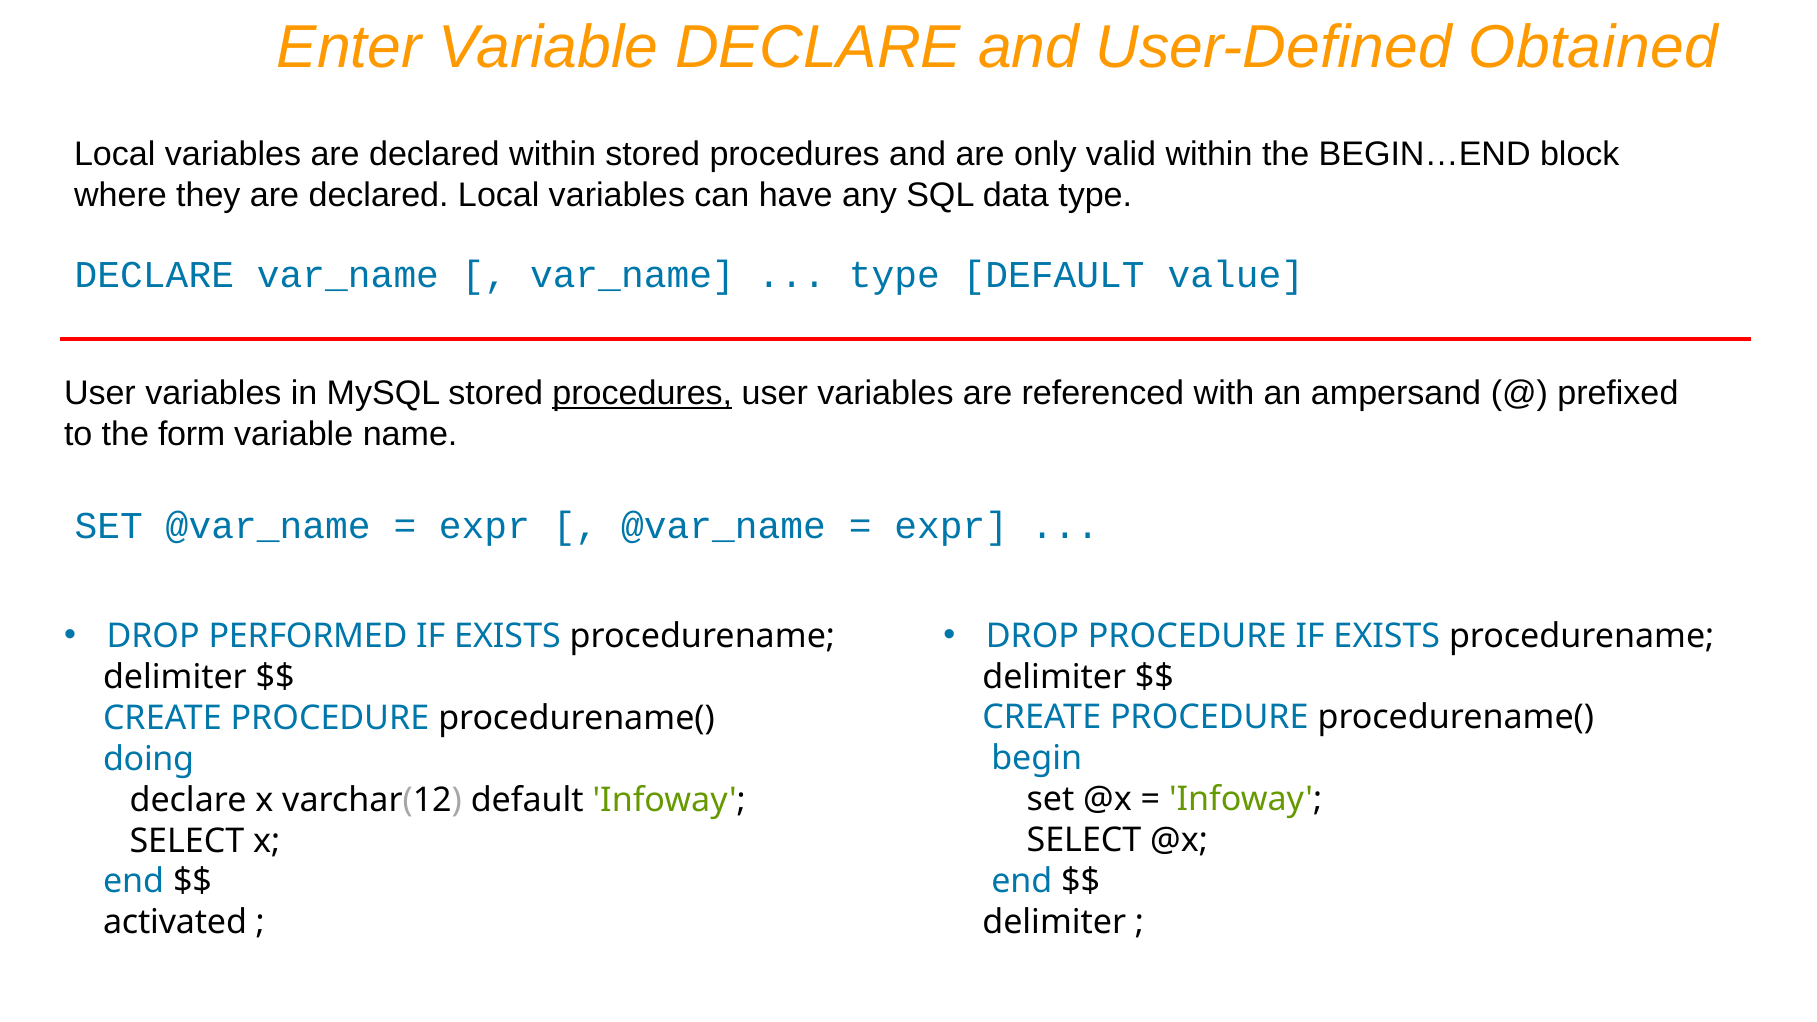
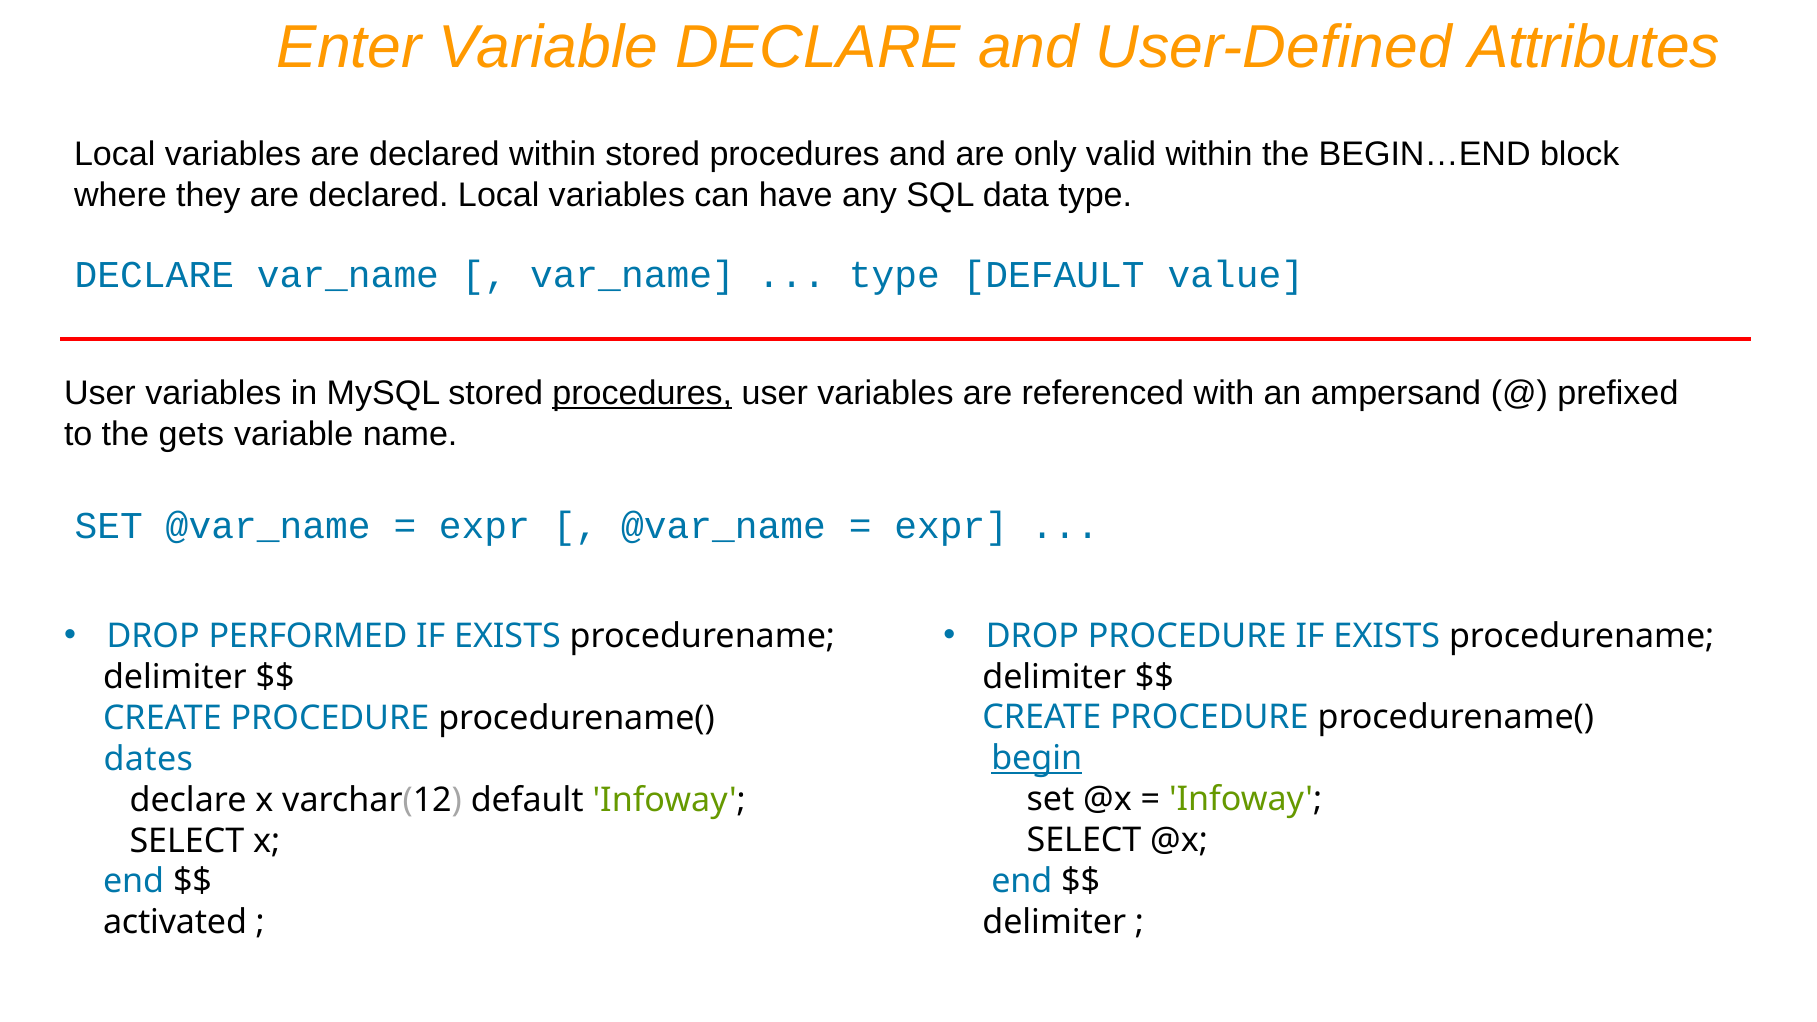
Obtained: Obtained -> Attributes
form: form -> gets
begin underline: none -> present
doing: doing -> dates
